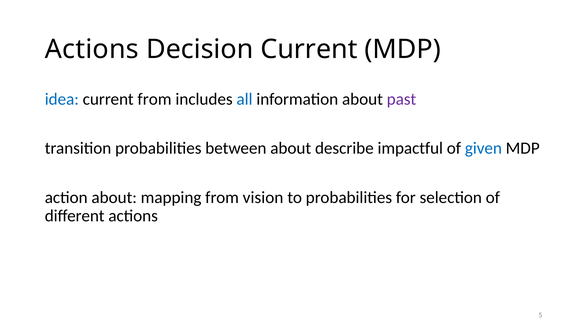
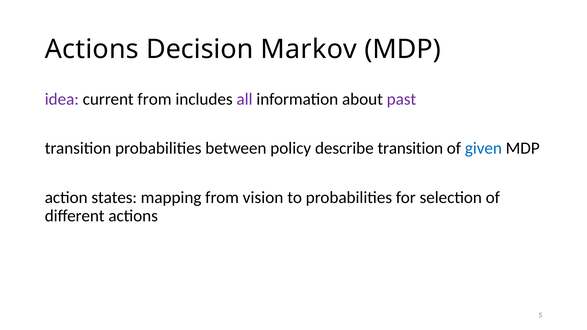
Decision Current: Current -> Markov
idea colour: blue -> purple
all colour: blue -> purple
between about: about -> policy
describe impactful: impactful -> transition
action about: about -> states
